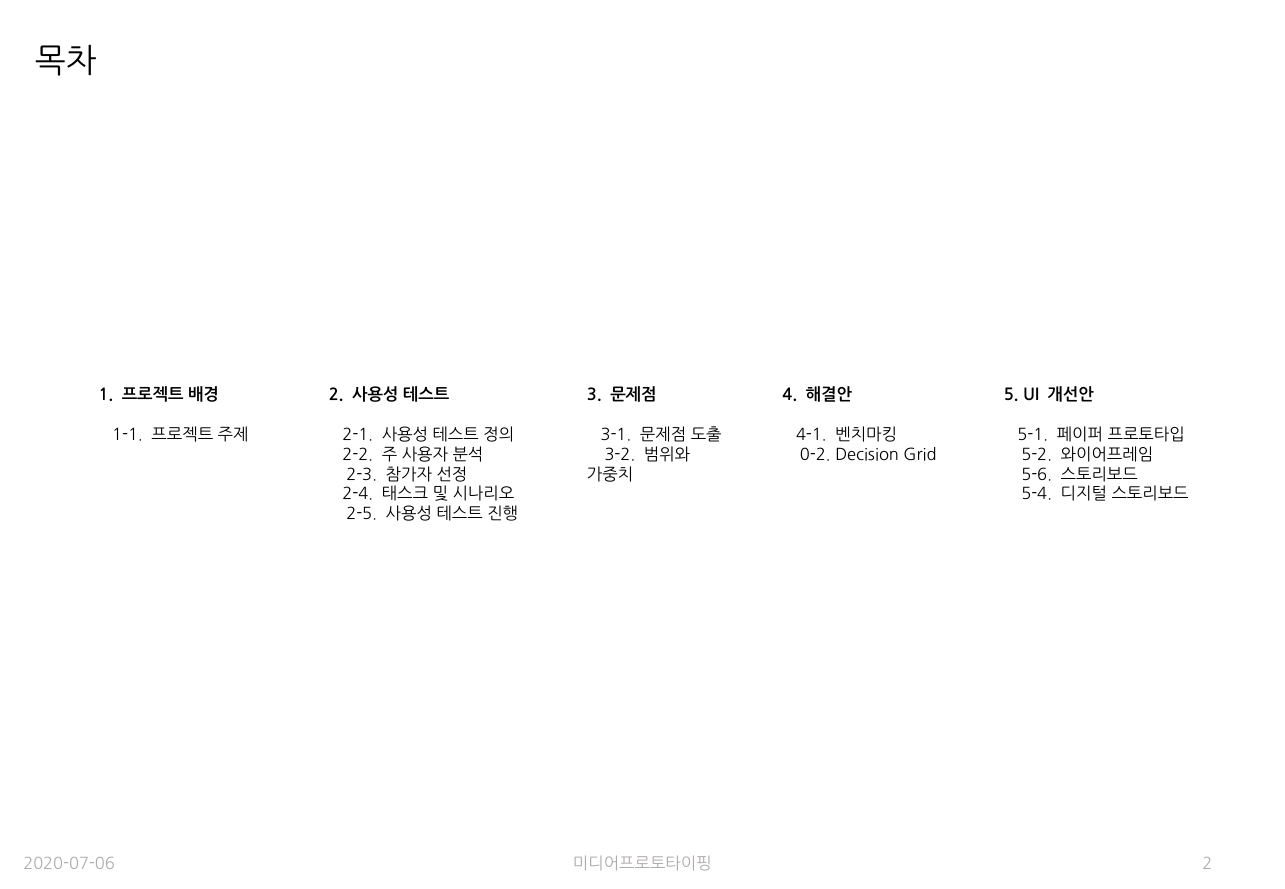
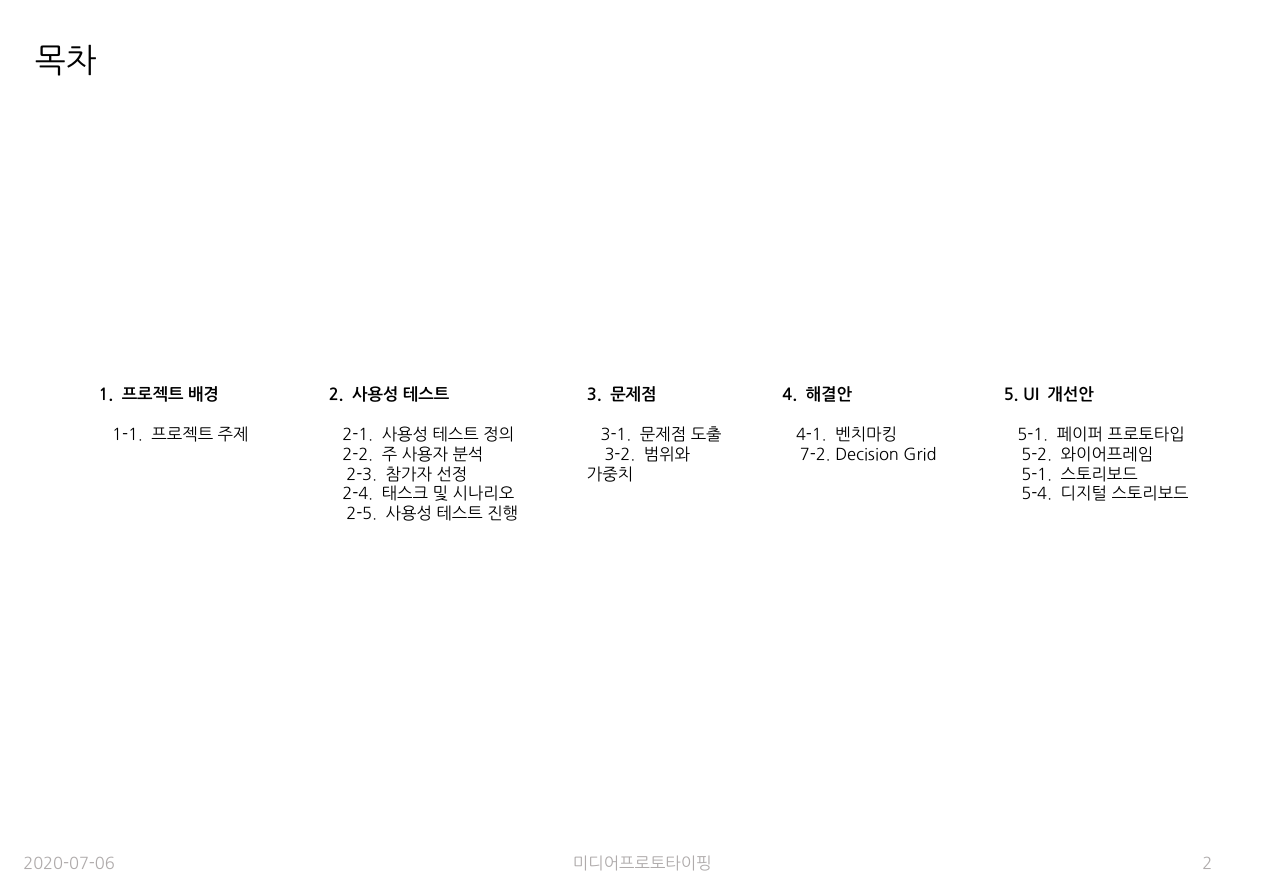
0-2: 0-2 -> 7-2
5-6 at (1037, 475): 5-6 -> 5-1
